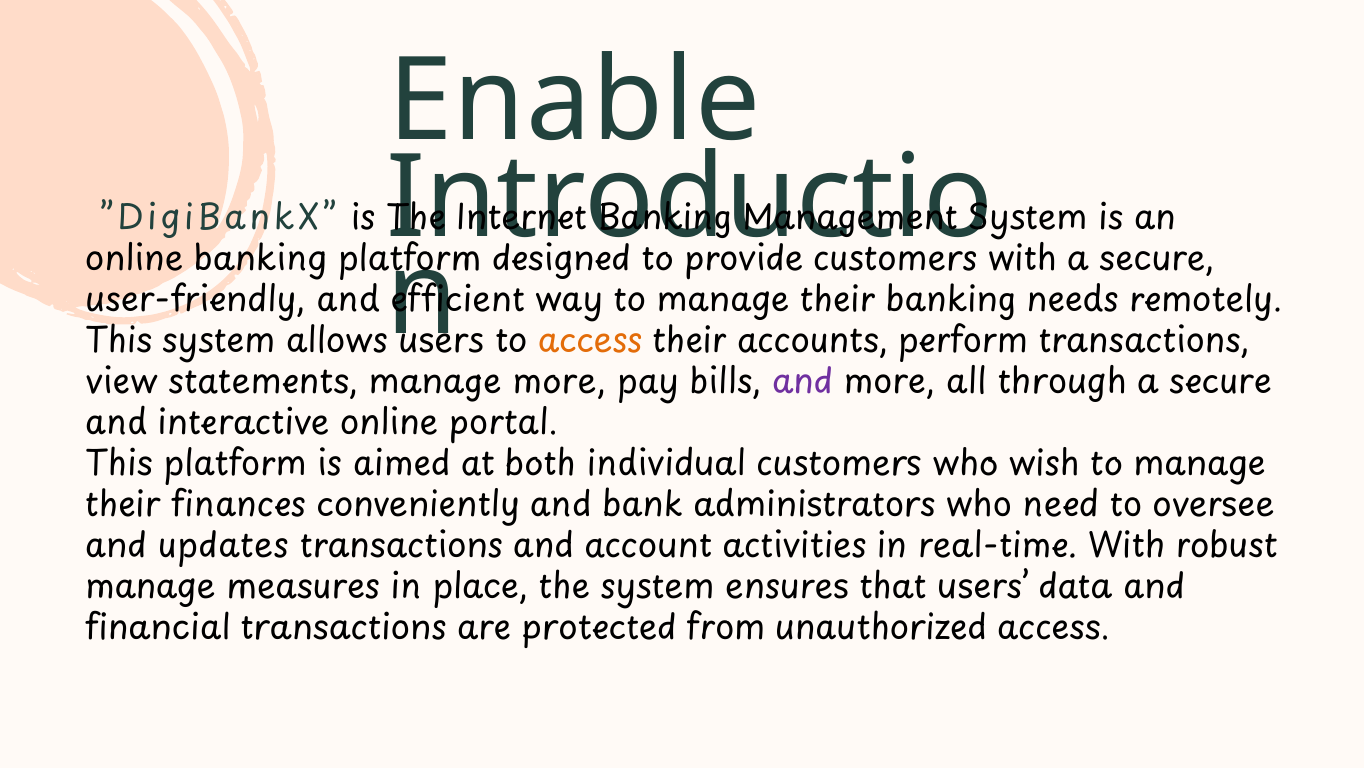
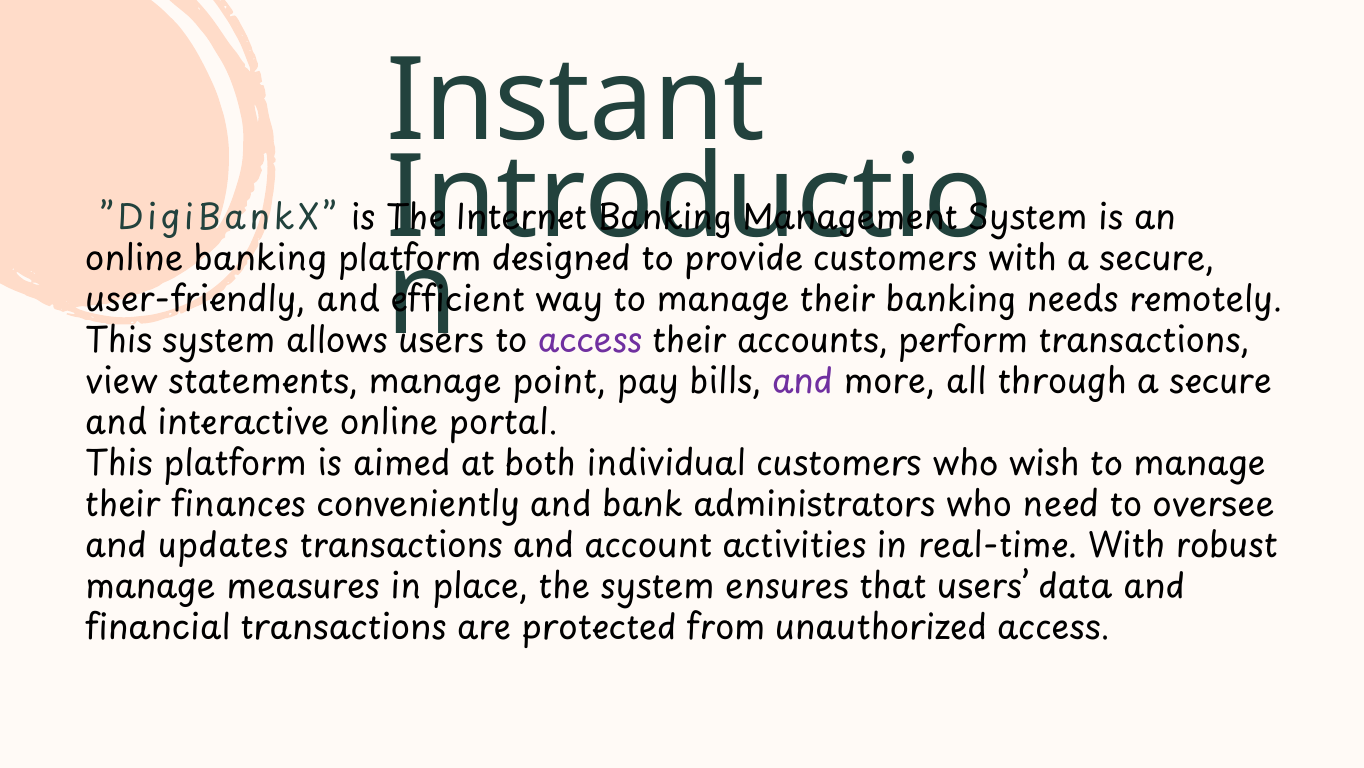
Enable: Enable -> Instant
access at (590, 341) colour: orange -> purple
manage more: more -> point
